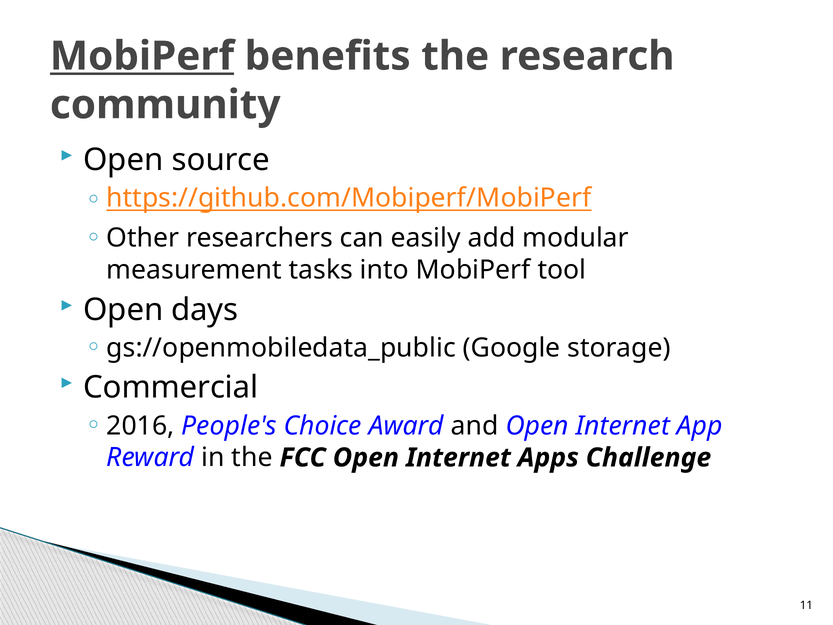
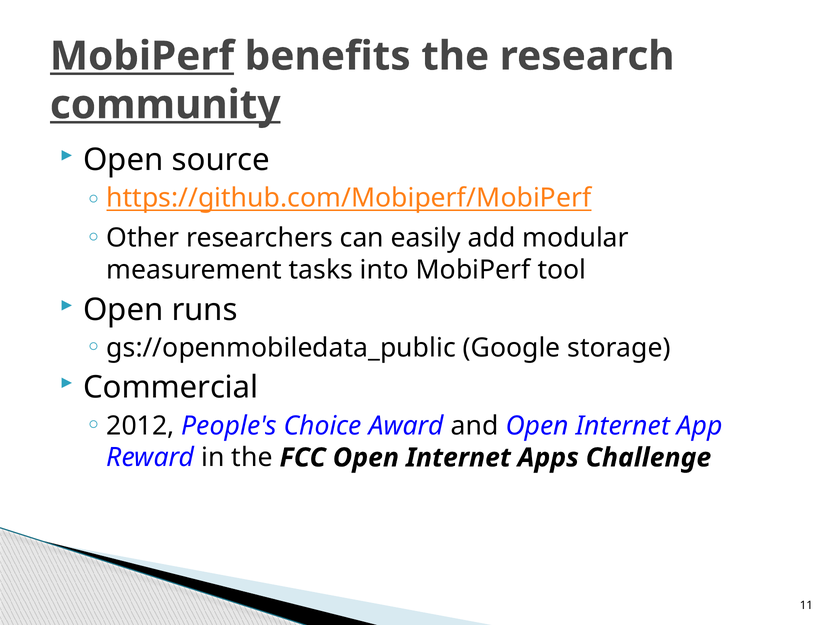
community underline: none -> present
days: days -> runs
2016: 2016 -> 2012
